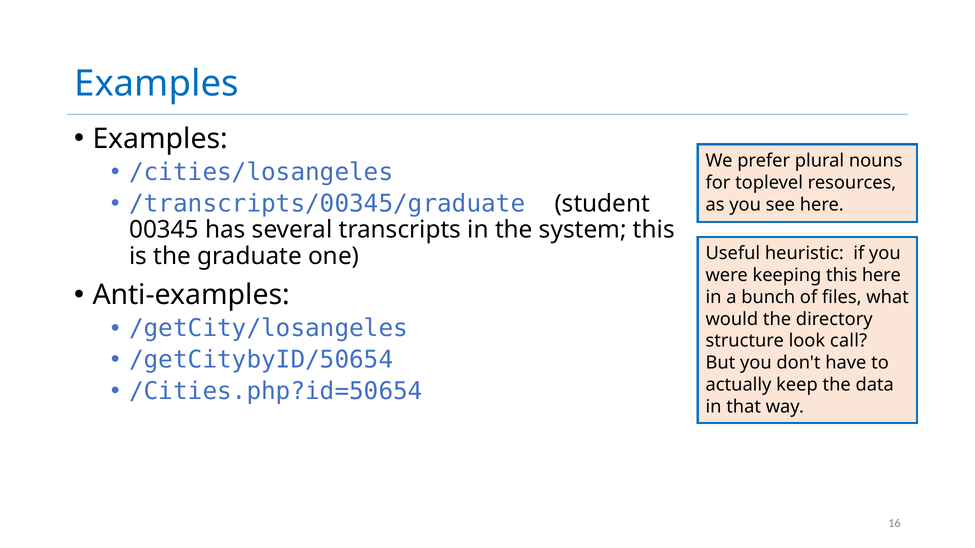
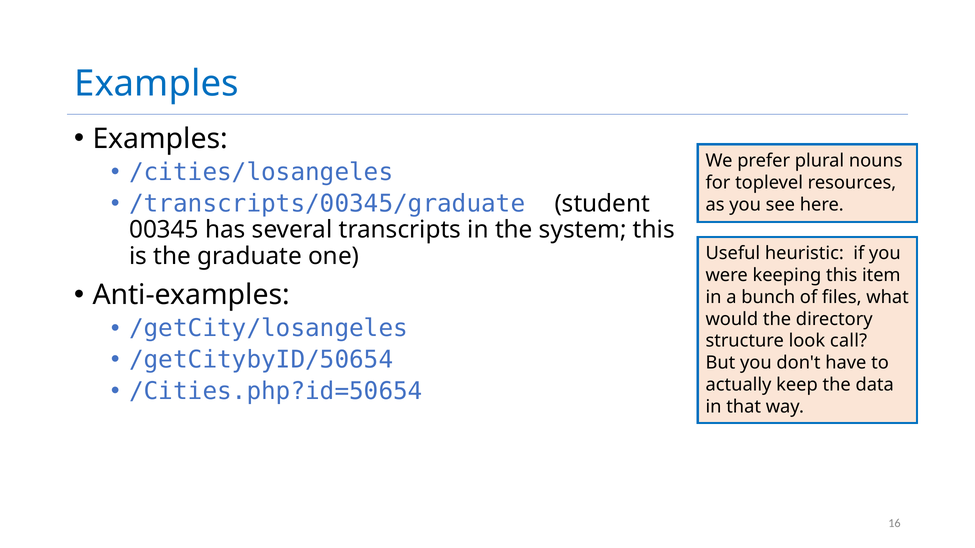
this here: here -> item
